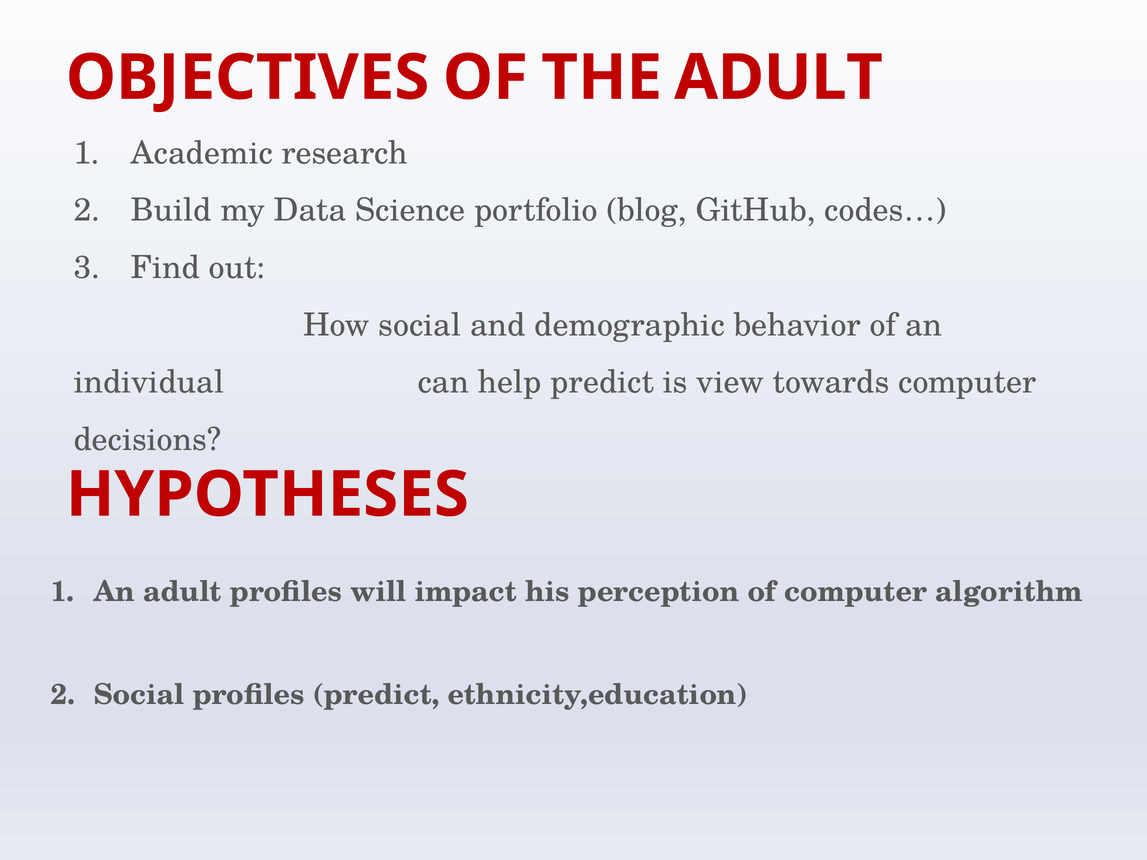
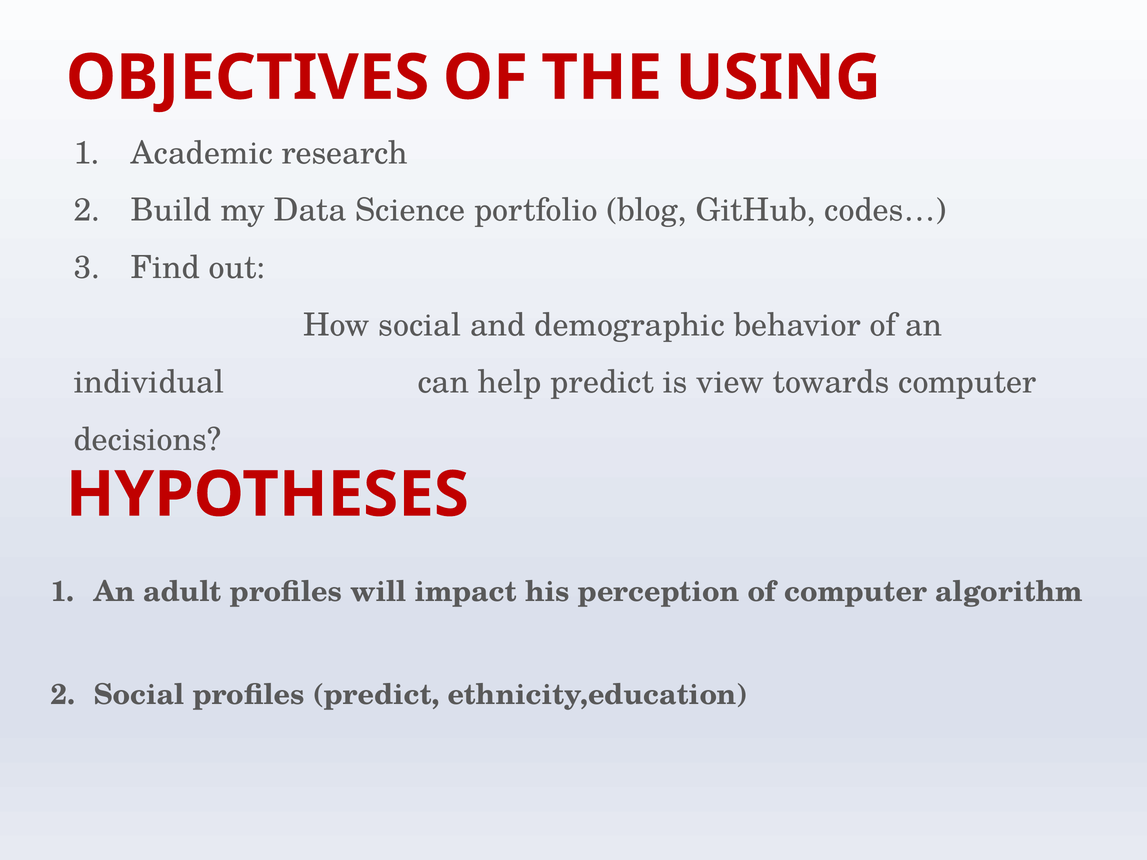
THE ADULT: ADULT -> USING
